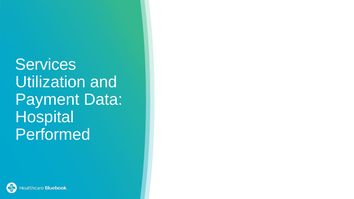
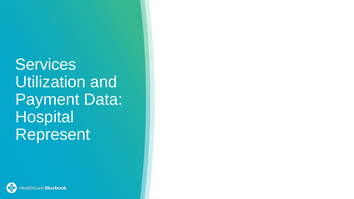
Performed: Performed -> Represent
